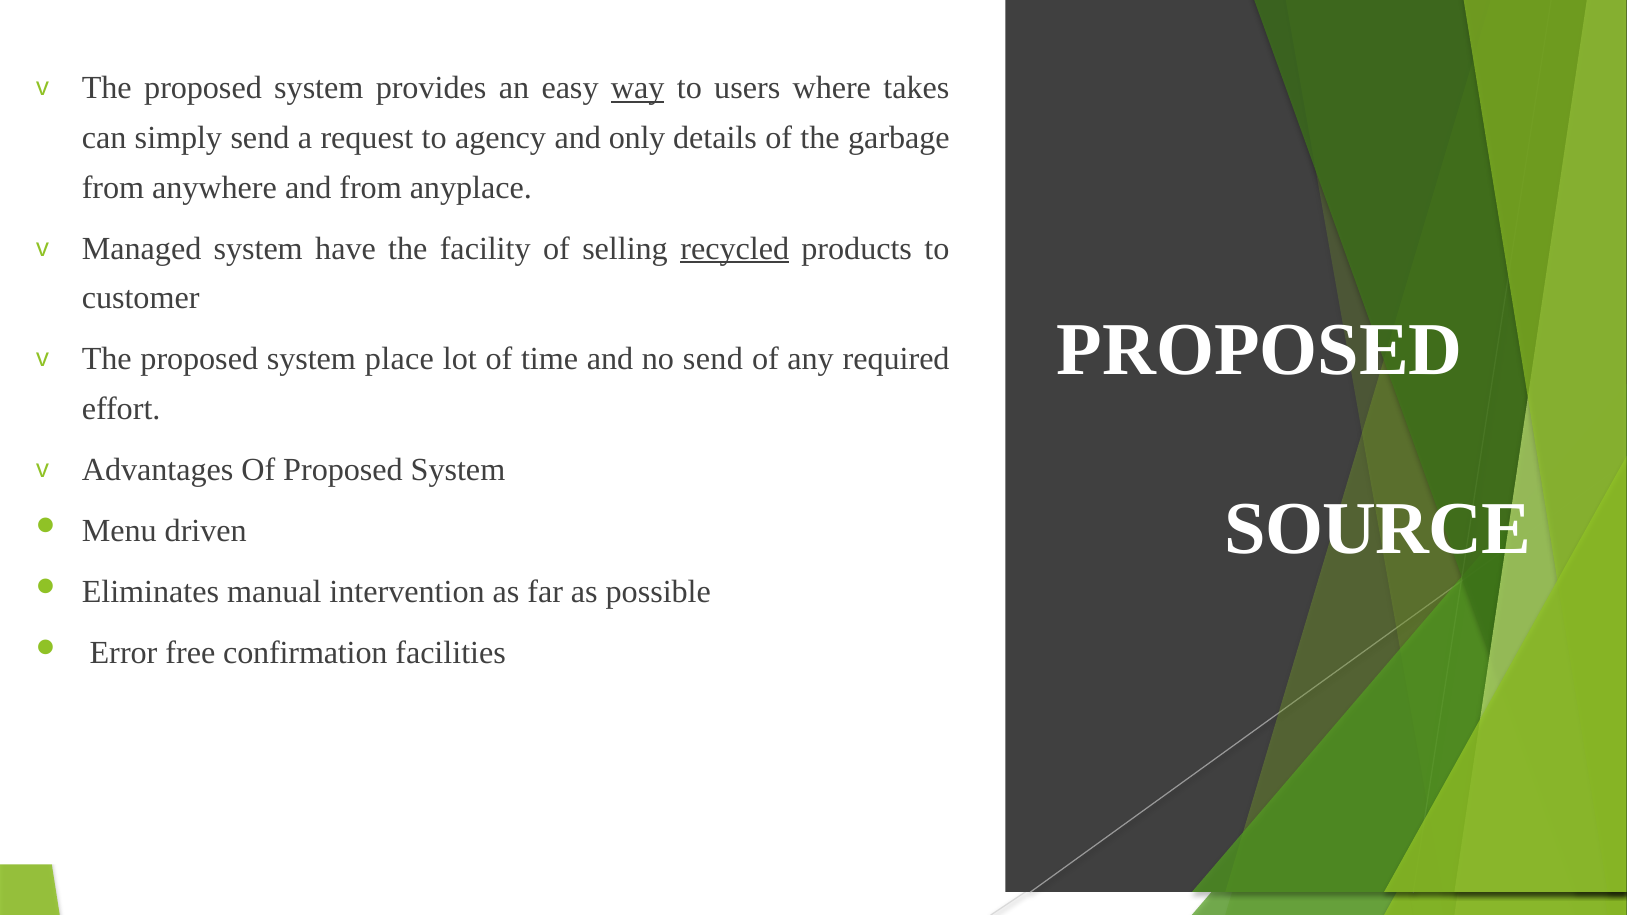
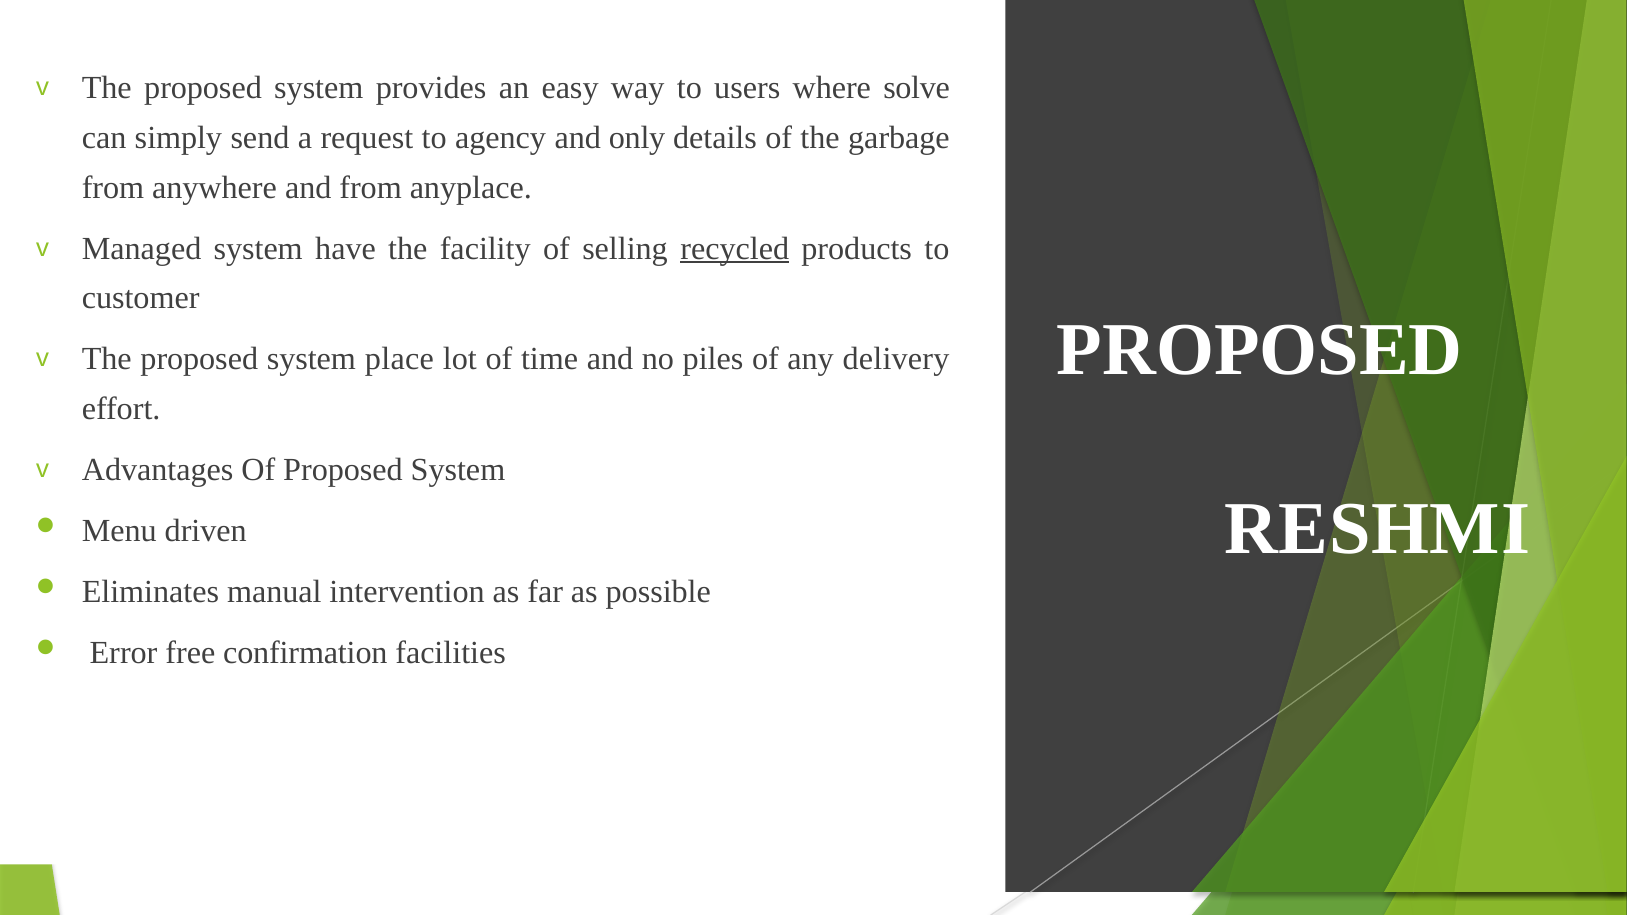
way underline: present -> none
takes: takes -> solve
no send: send -> piles
required: required -> delivery
SOURCE: SOURCE -> RESHMI
